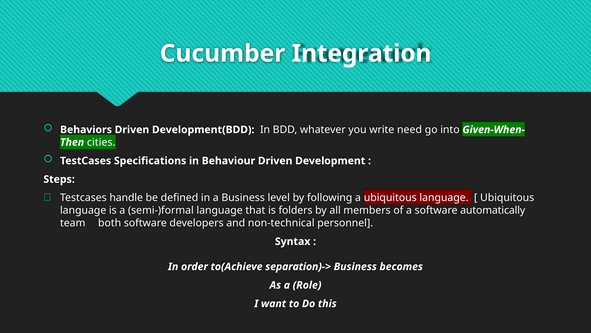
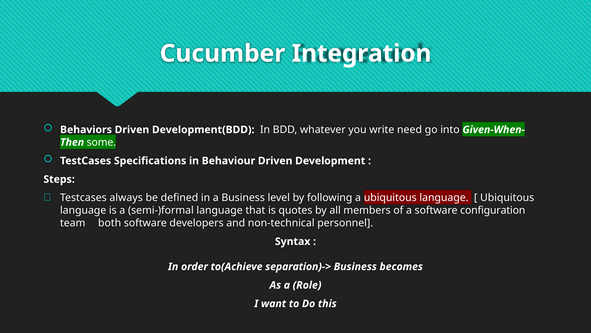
cities: cities -> some
handle: handle -> always
folders: folders -> quotes
automatically: automatically -> configuration
